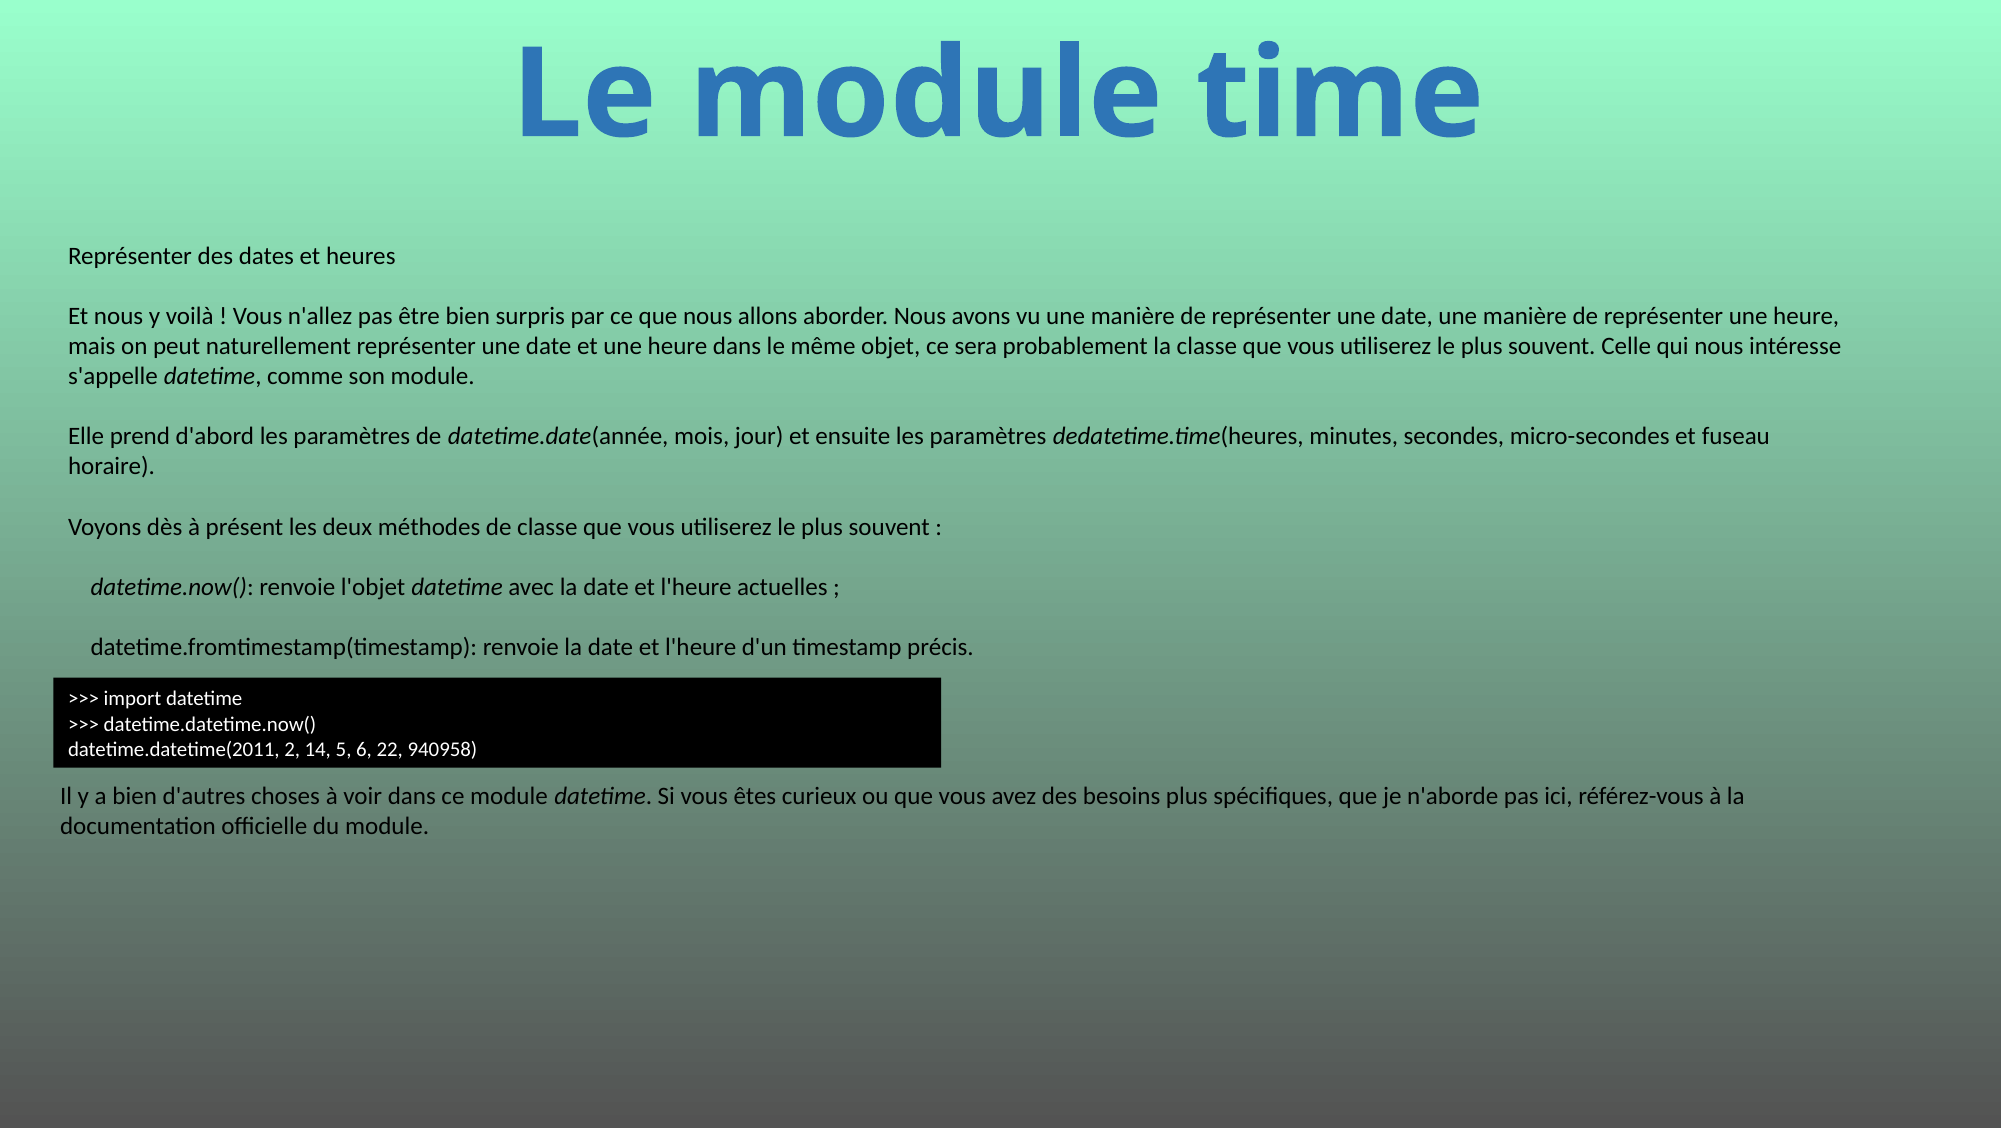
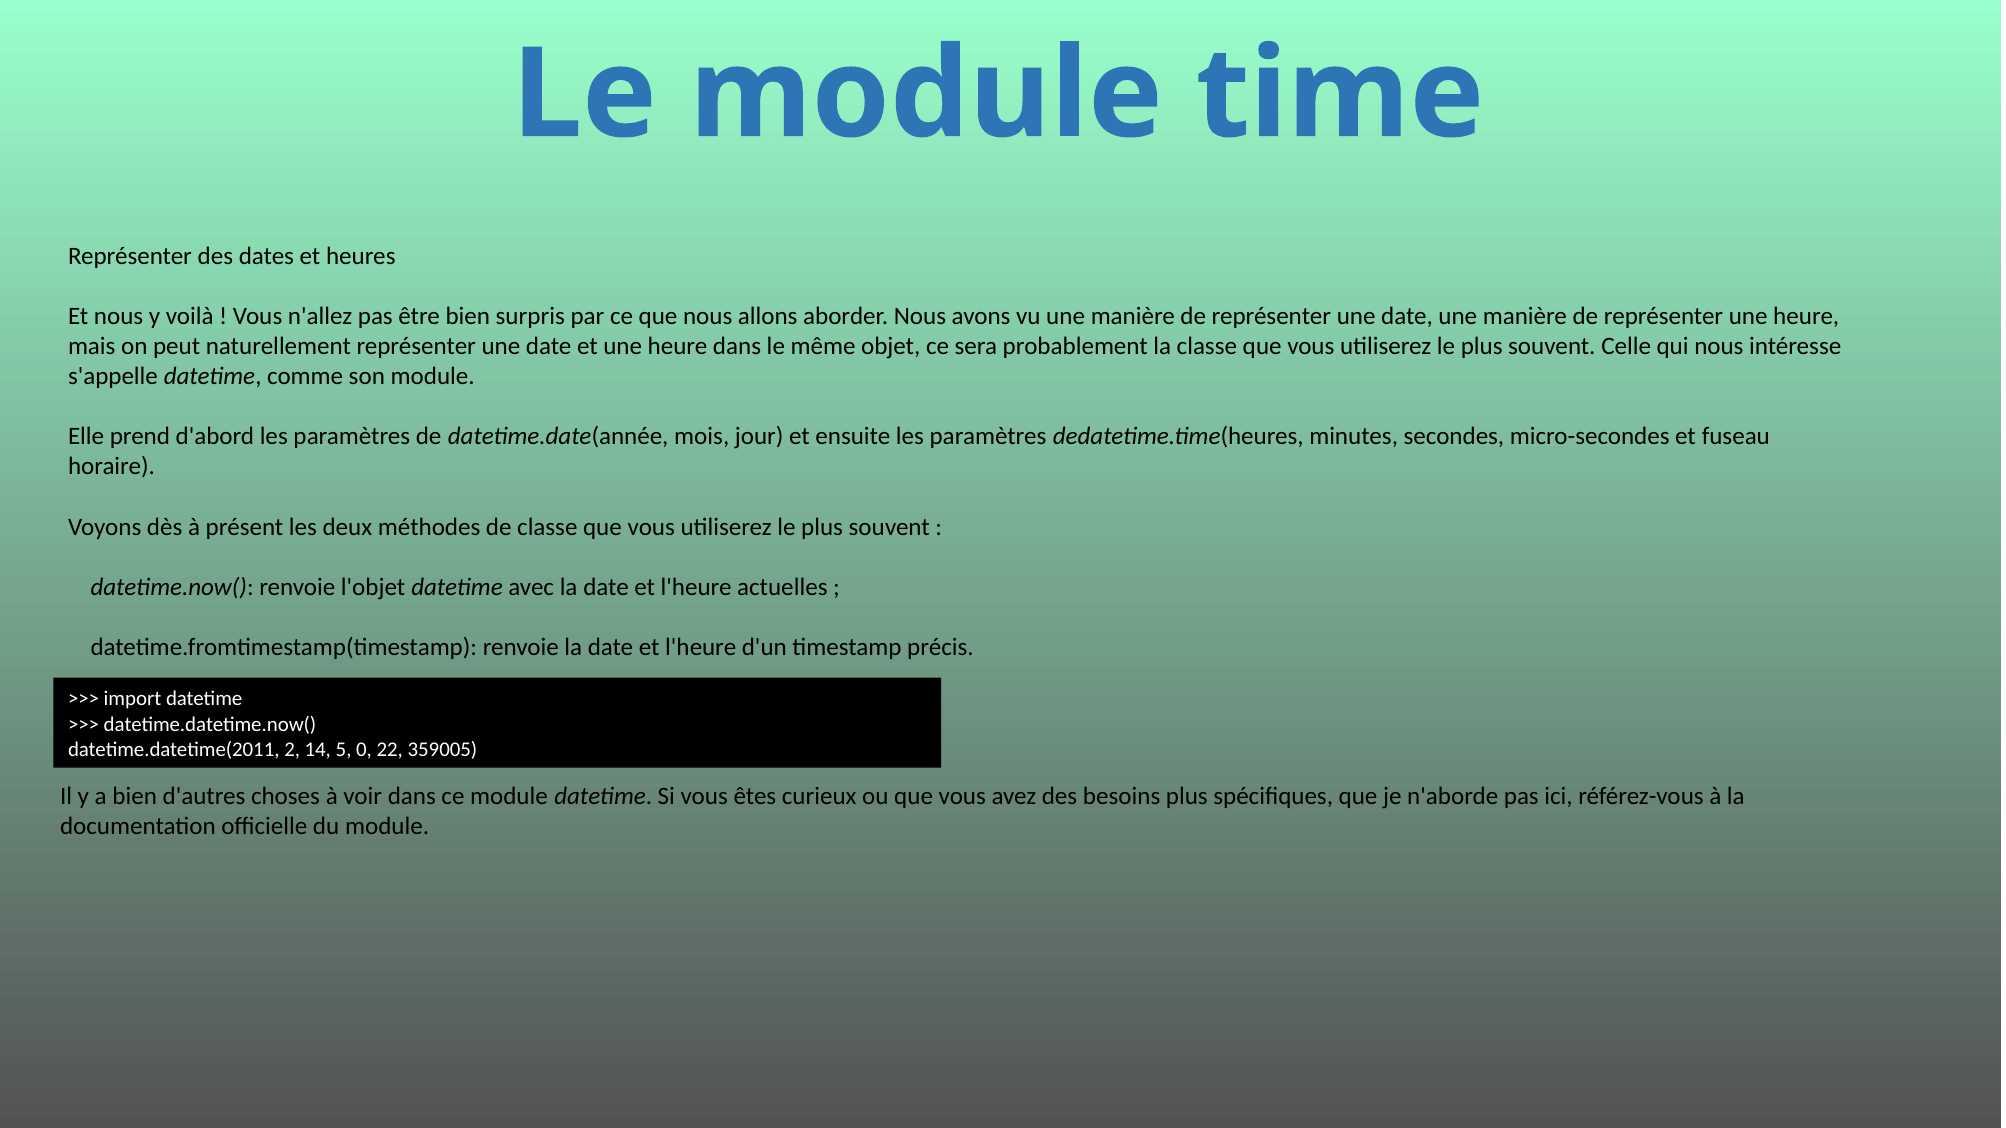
6: 6 -> 0
940958: 940958 -> 359005
